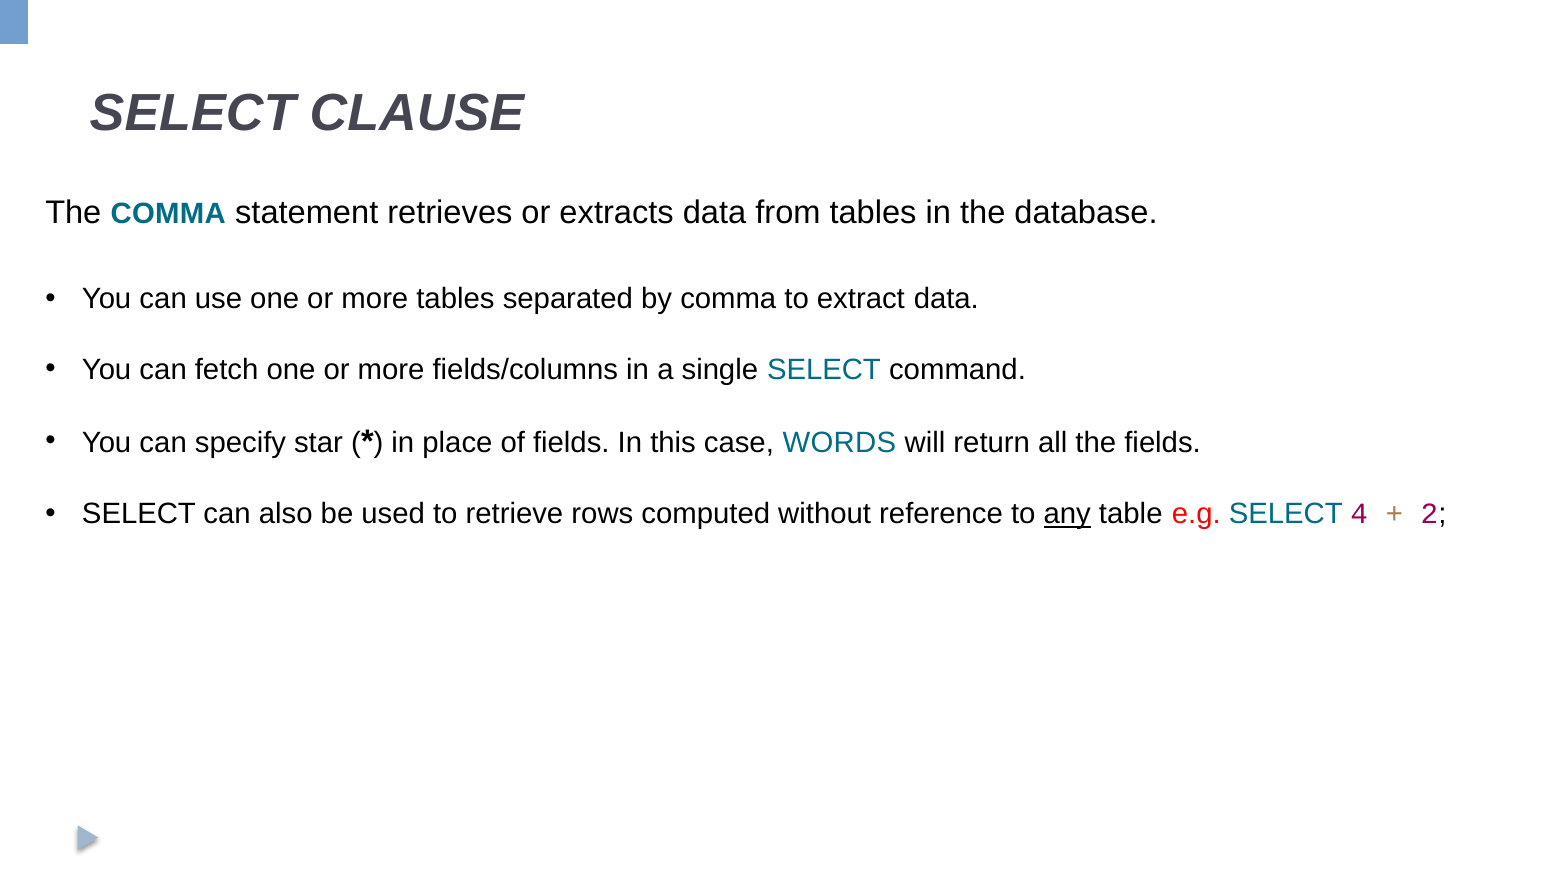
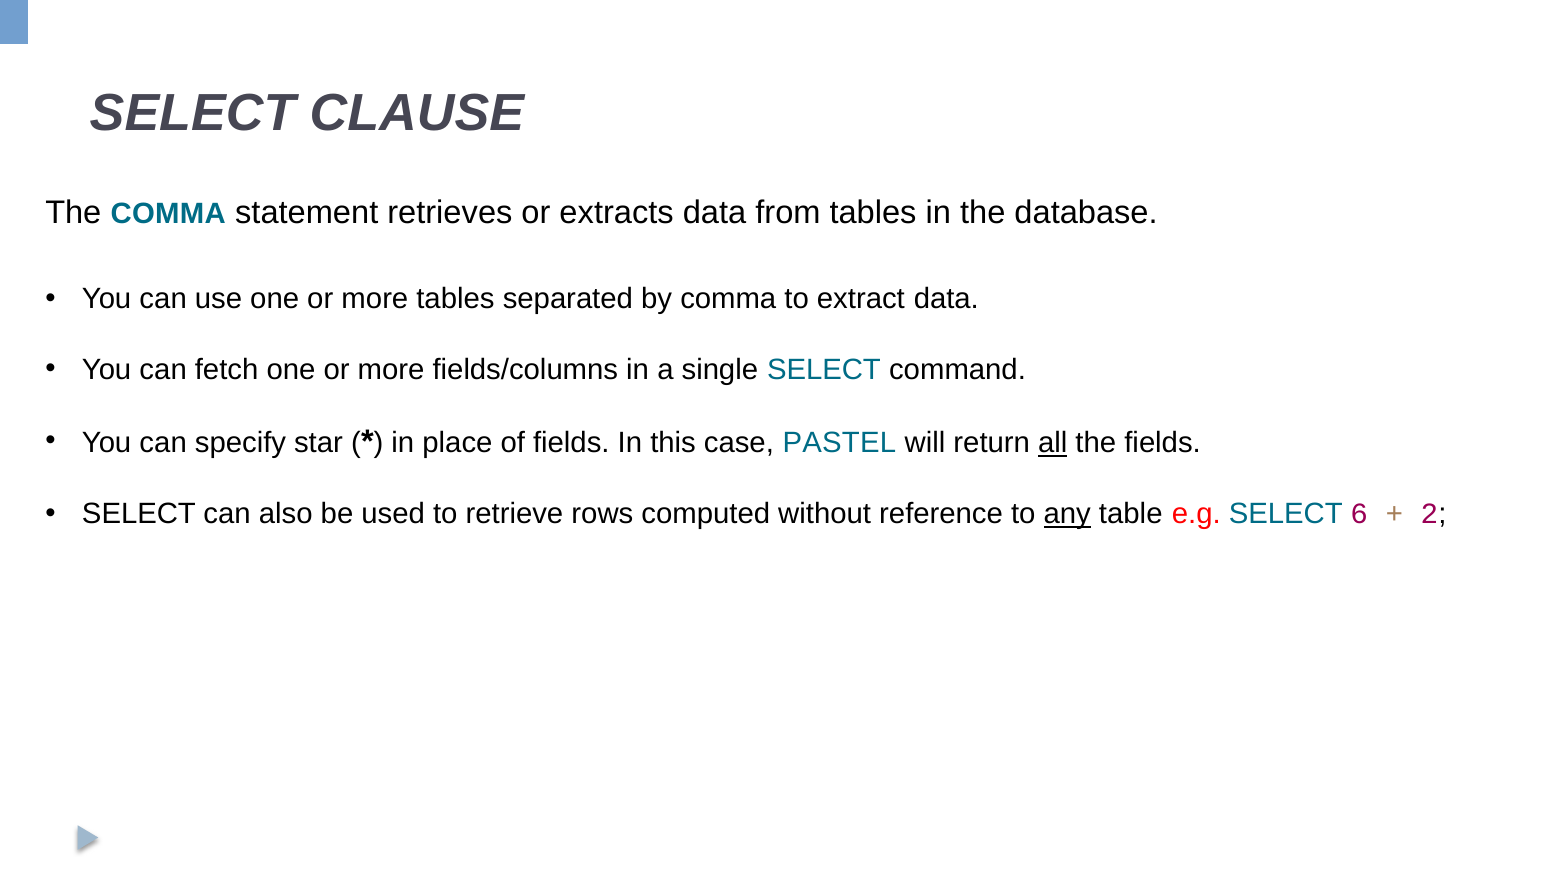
WORDS: WORDS -> PASTEL
all underline: none -> present
4: 4 -> 6
